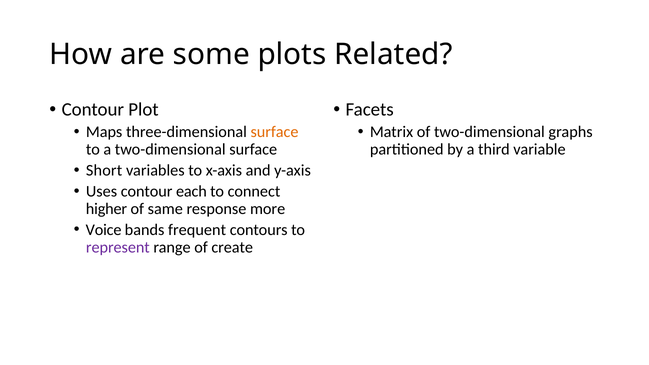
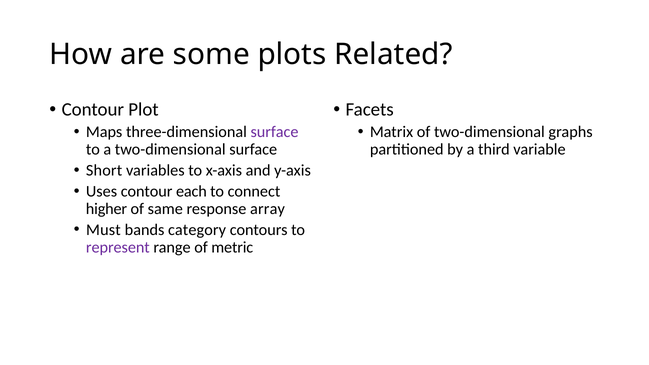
surface at (275, 132) colour: orange -> purple
more: more -> array
Voice: Voice -> Must
frequent: frequent -> category
create: create -> metric
